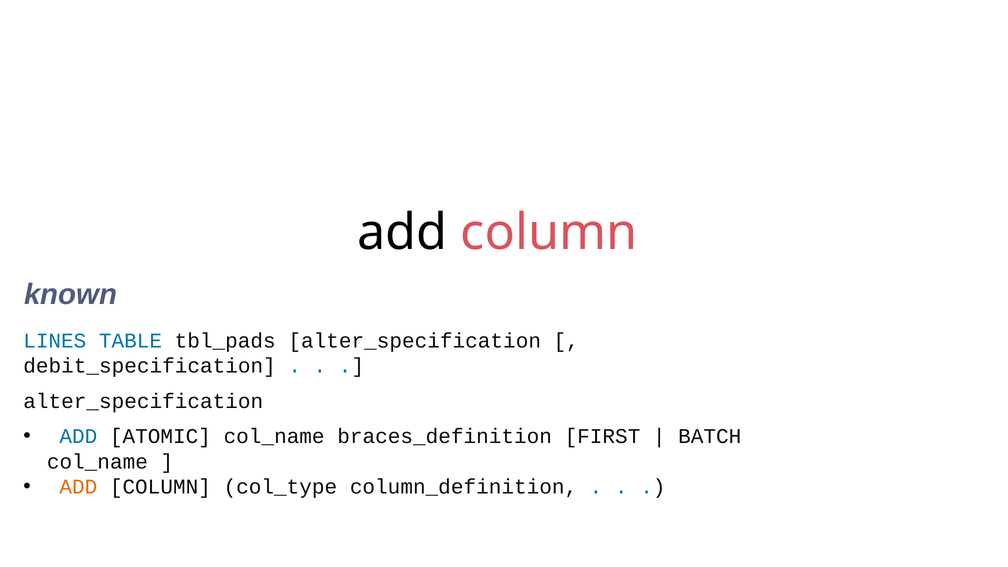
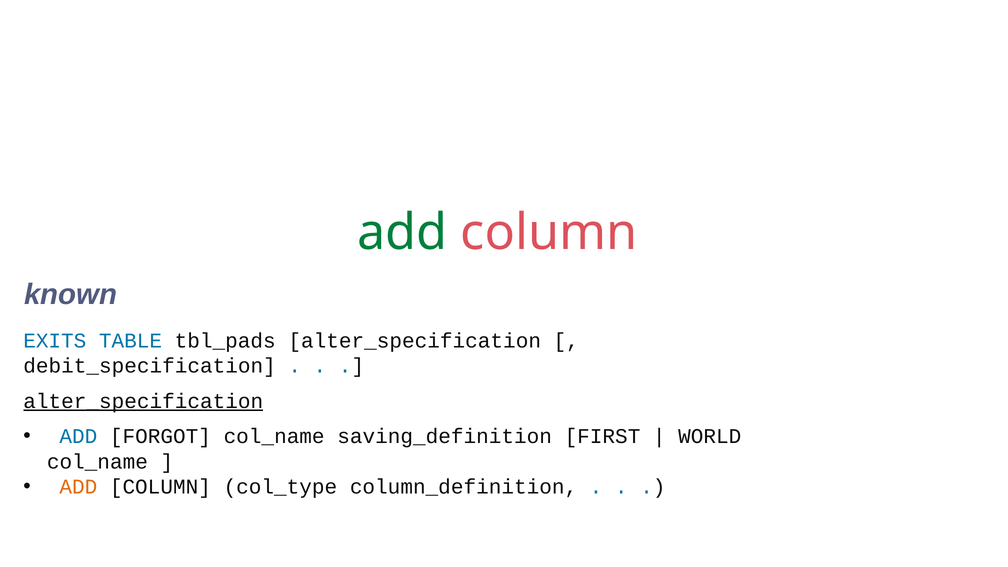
add at (402, 233) colour: black -> green
LINES: LINES -> EXITS
alter_specification at (143, 401) underline: none -> present
ATOMIC: ATOMIC -> FORGOT
braces_definition: braces_definition -> saving_definition
BATCH: BATCH -> WORLD
